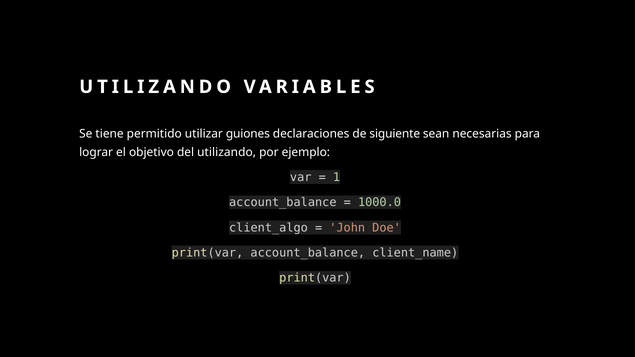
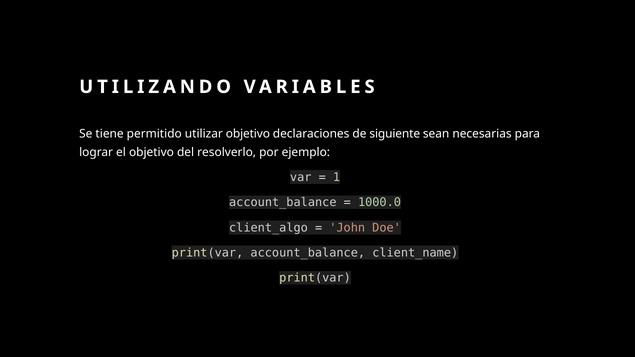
utilizar guiones: guiones -> objetivo
del utilizando: utilizando -> resolverlo
